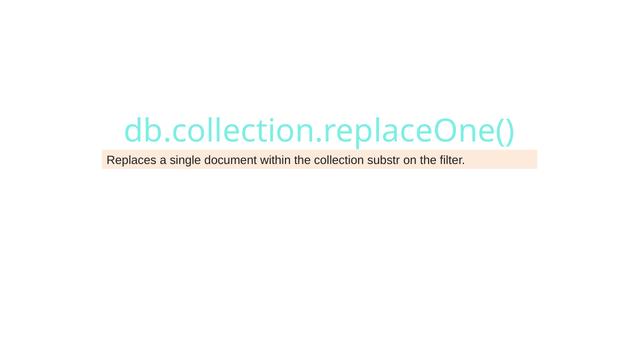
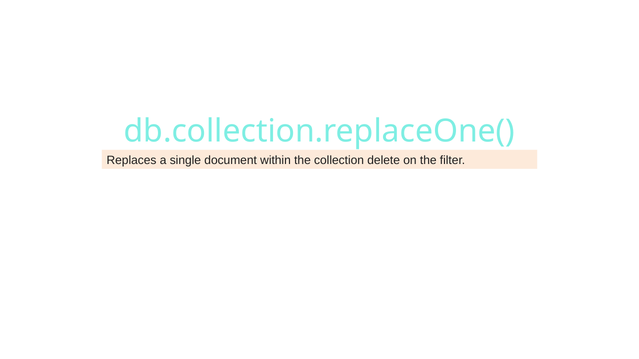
substr: substr -> delete
